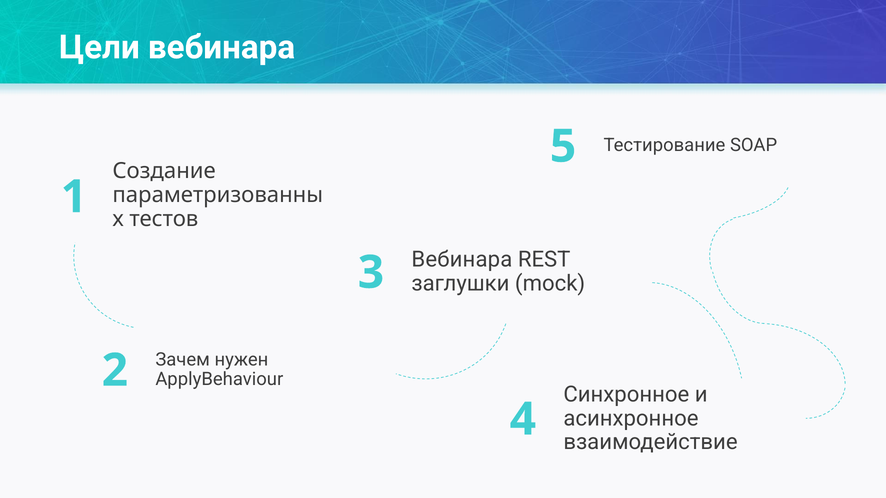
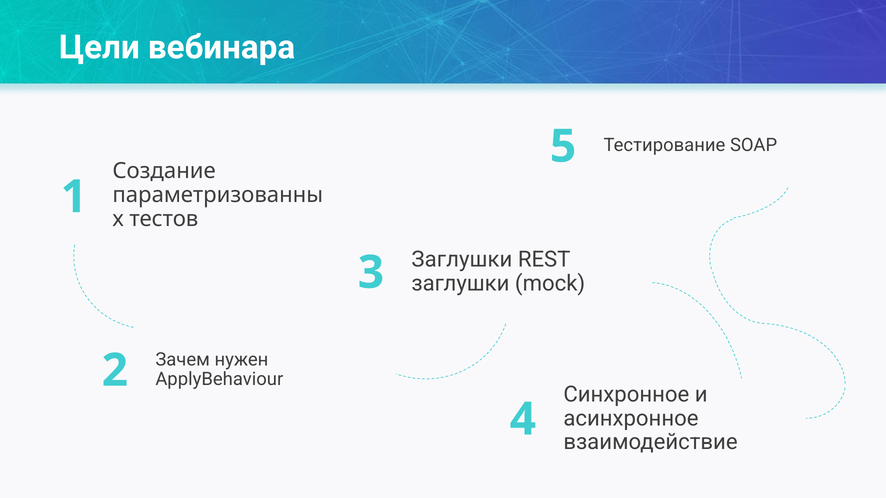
Вебинара at (462, 260): Вебинара -> Заглушки
